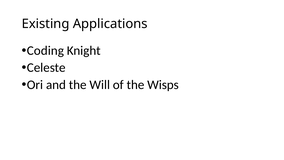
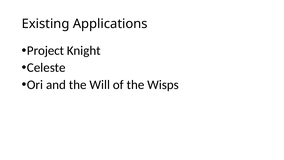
Coding: Coding -> Project
